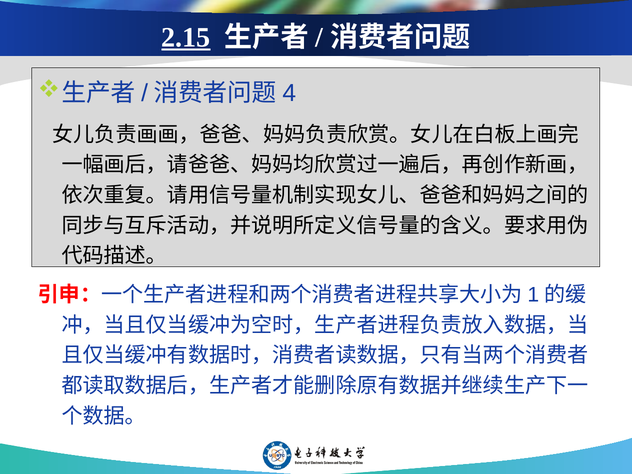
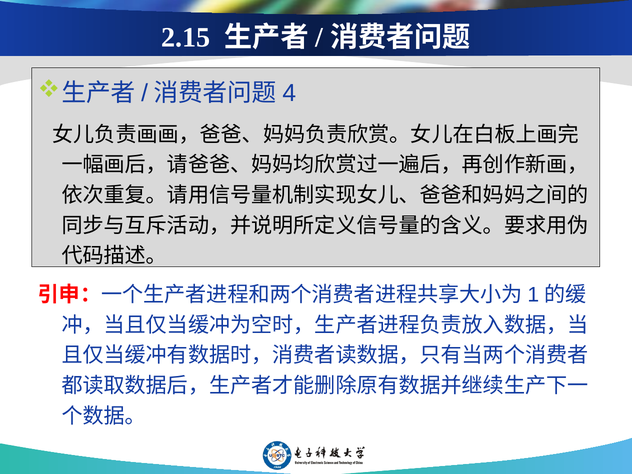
2.15 underline: present -> none
